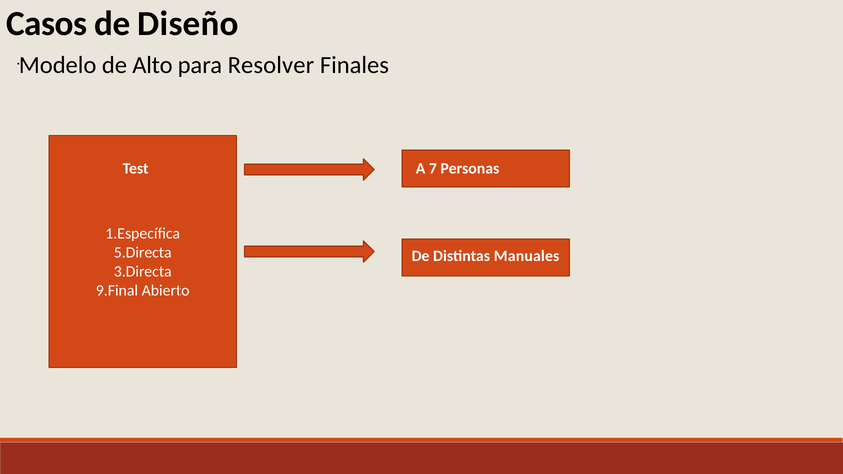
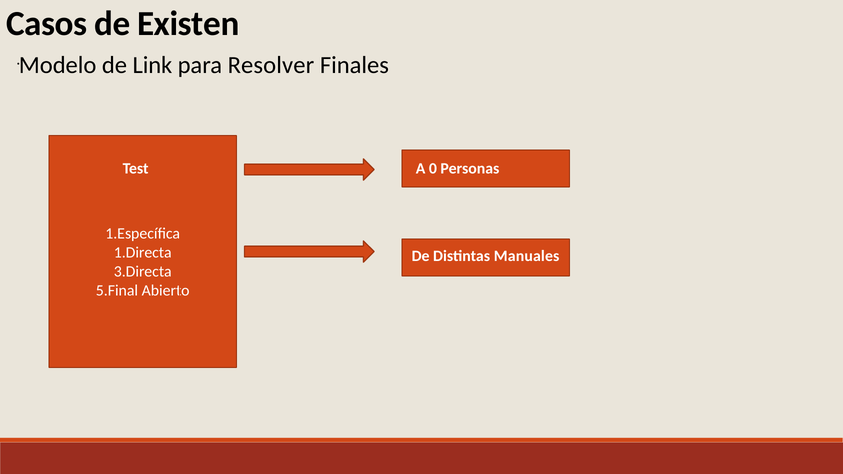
Diseño: Diseño -> Existen
Alto: Alto -> Link
7: 7 -> 0
5.Directa: 5.Directa -> 1.Directa
9.Final: 9.Final -> 5.Final
